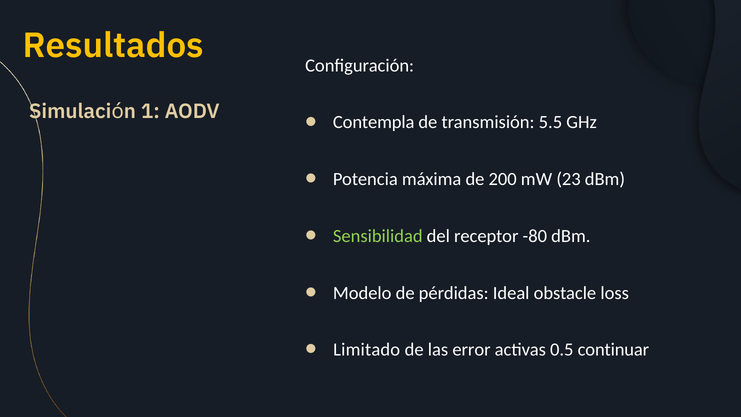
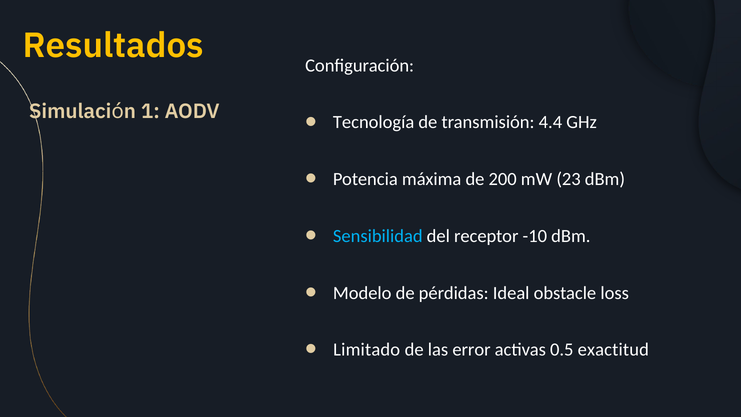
Contempla: Contempla -> Tecnología
5.5: 5.5 -> 4.4
Sensibilidad colour: light green -> light blue
-80: -80 -> -10
continuar: continuar -> exactitud
